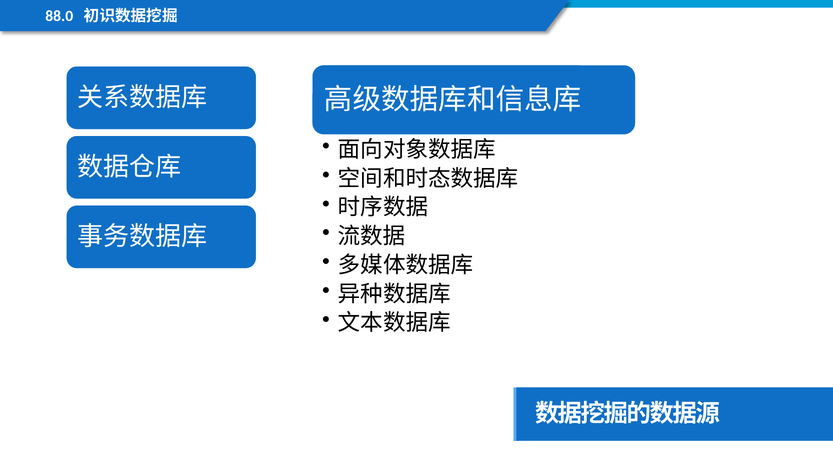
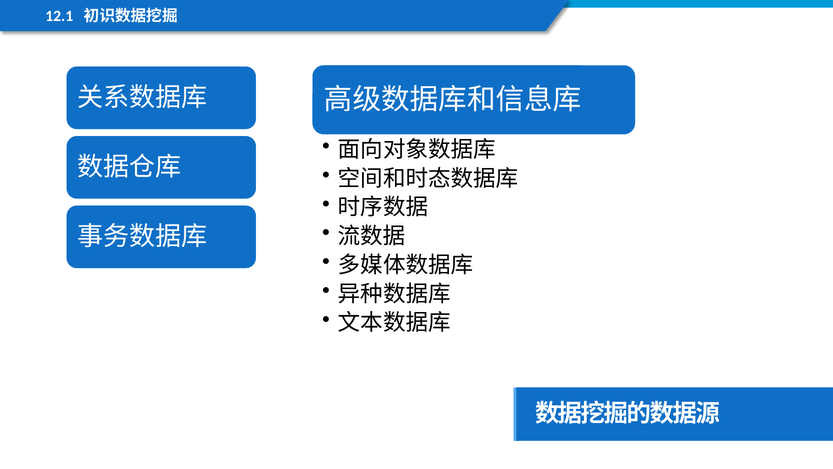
88.0: 88.0 -> 12.1
